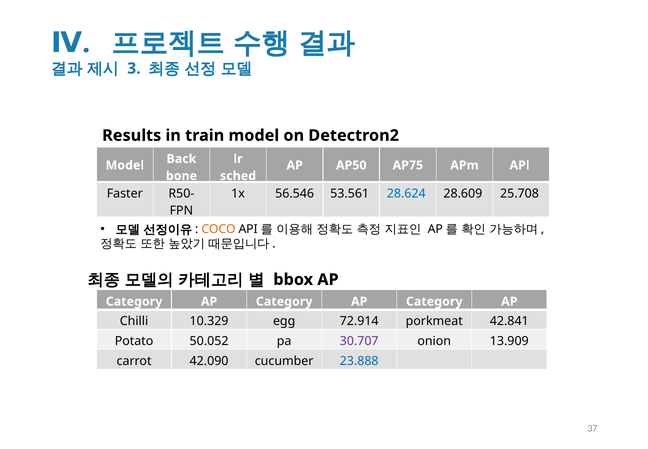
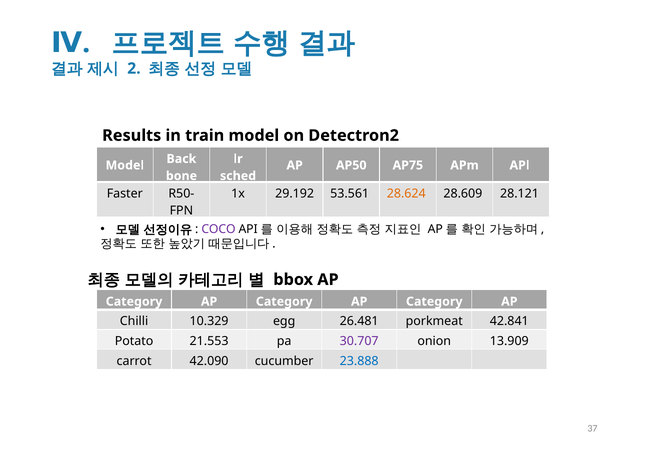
3: 3 -> 2
56.546: 56.546 -> 29.192
28.624 colour: blue -> orange
25.708: 25.708 -> 28.121
COCO colour: orange -> purple
72.914: 72.914 -> 26.481
50.052: 50.052 -> 21.553
